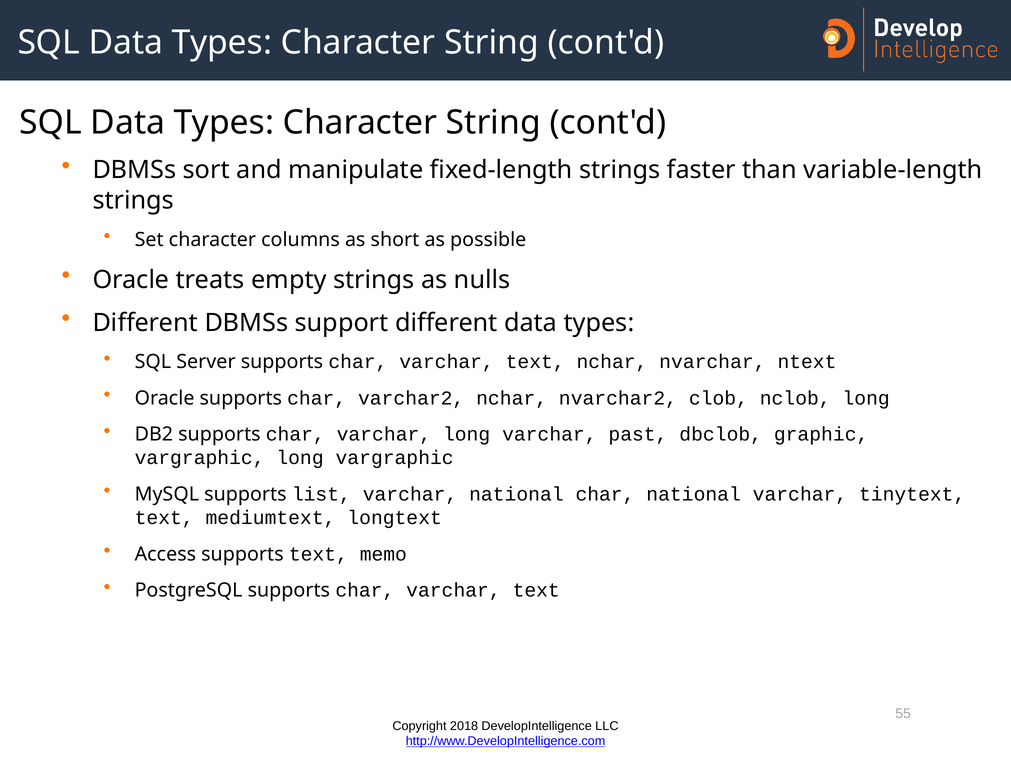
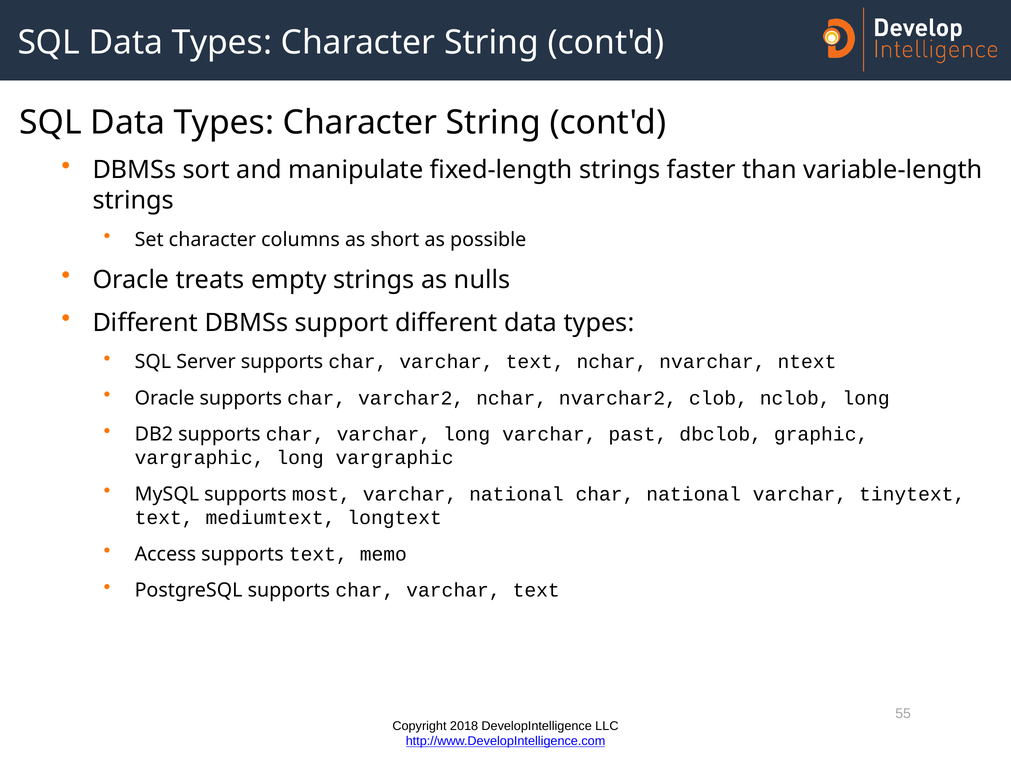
list: list -> most
